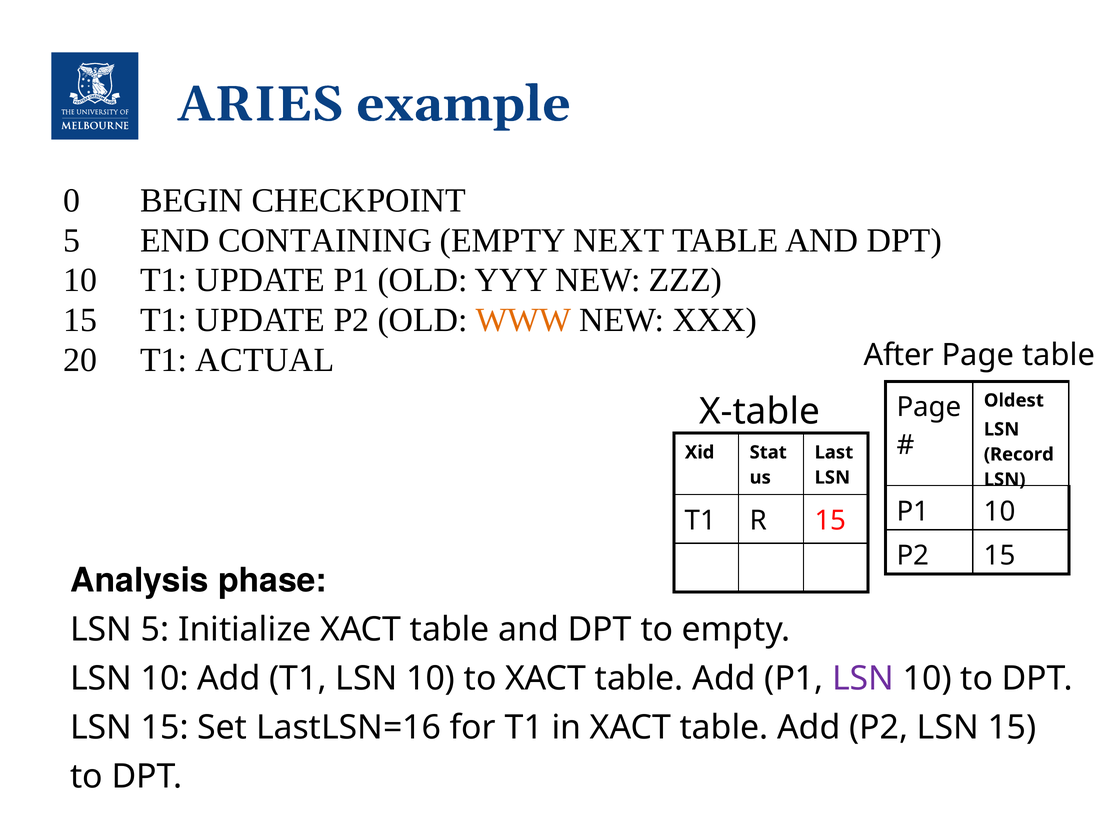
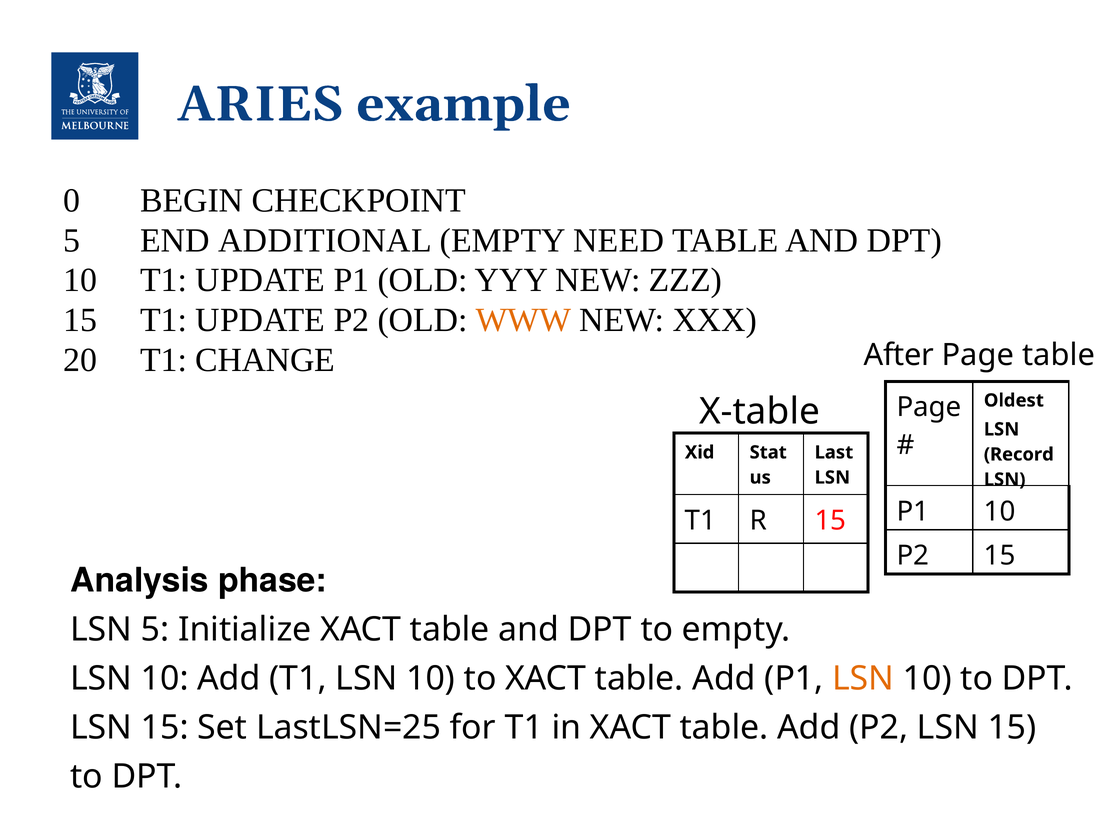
CONTAINING: CONTAINING -> ADDITIONAL
NEXT: NEXT -> NEED
ACTUAL: ACTUAL -> CHANGE
LSN at (863, 679) colour: purple -> orange
LastLSN=16: LastLSN=16 -> LastLSN=25
